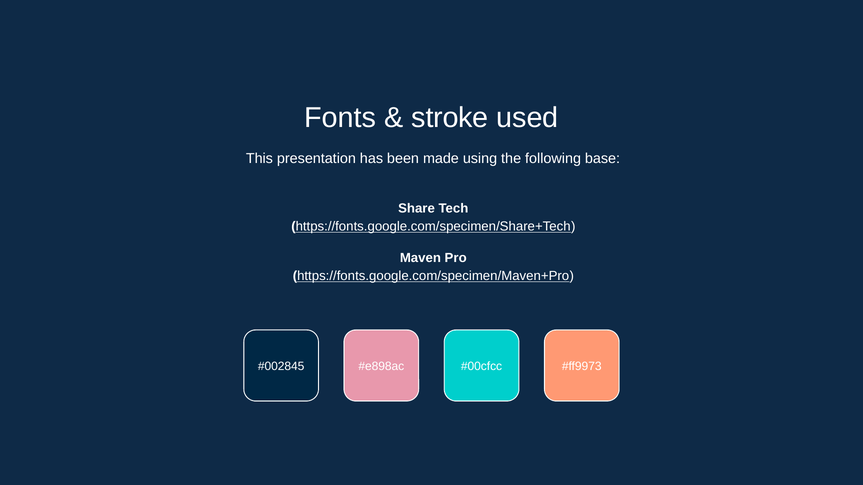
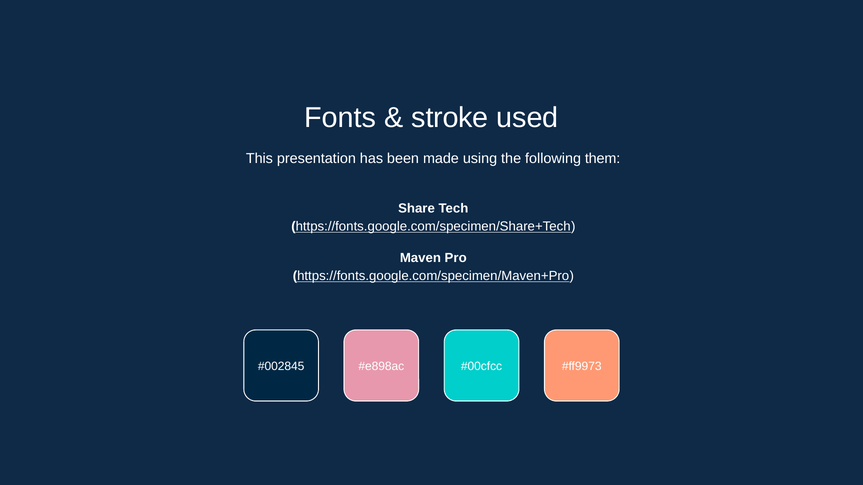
base: base -> them
